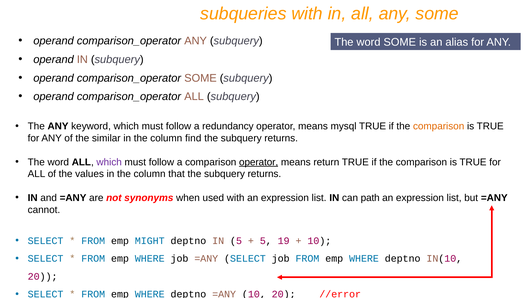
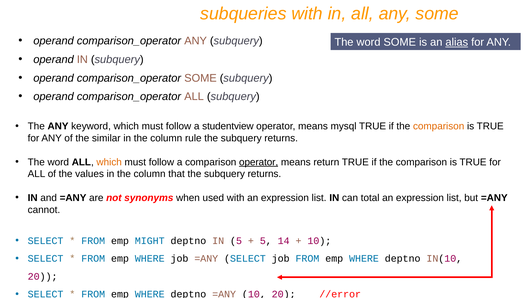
alias underline: none -> present
redundancy: redundancy -> studentview
find: find -> rule
which at (109, 162) colour: purple -> orange
path: path -> total
19: 19 -> 14
